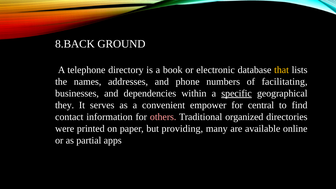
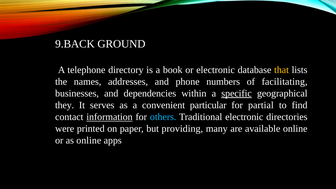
8.BACK: 8.BACK -> 9.BACK
empower: empower -> particular
central: central -> partial
information underline: none -> present
others colour: pink -> light blue
Traditional organized: organized -> electronic
as partial: partial -> online
